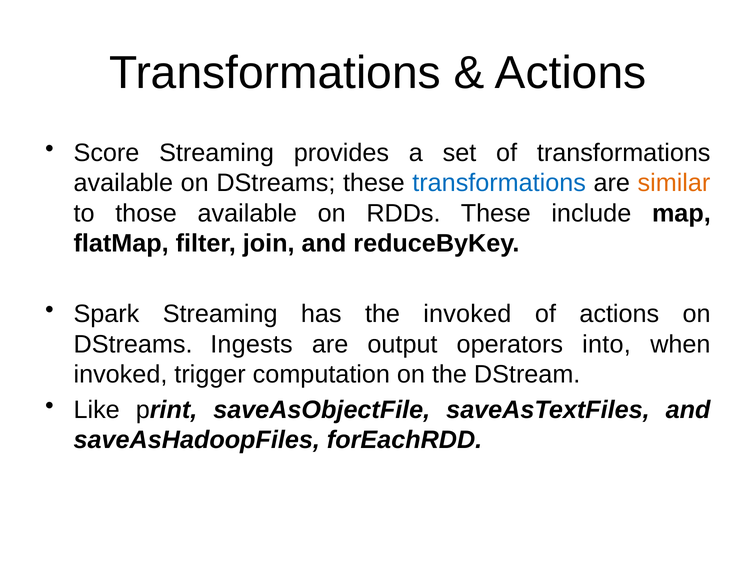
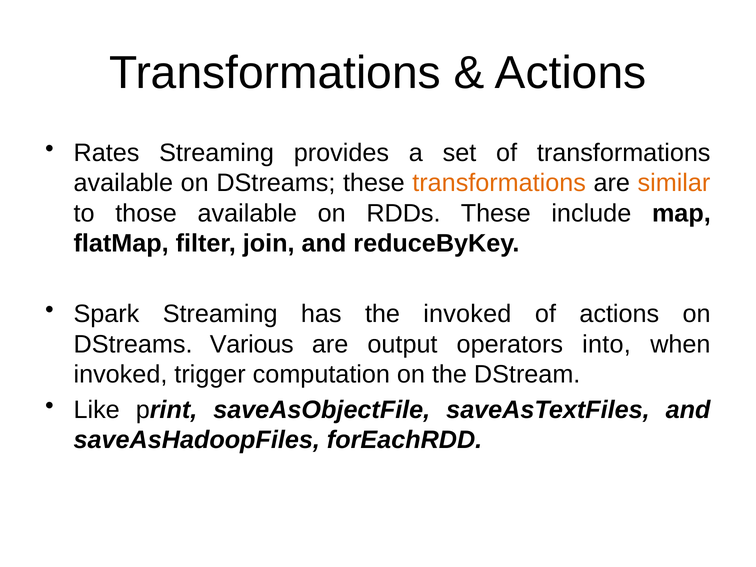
Score: Score -> Rates
transformations at (499, 183) colour: blue -> orange
Ingests: Ingests -> Various
